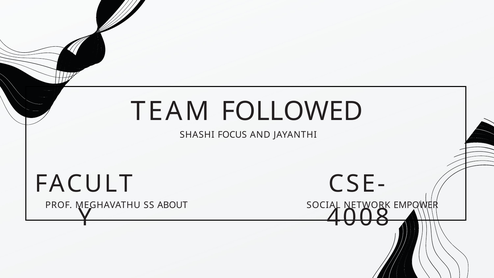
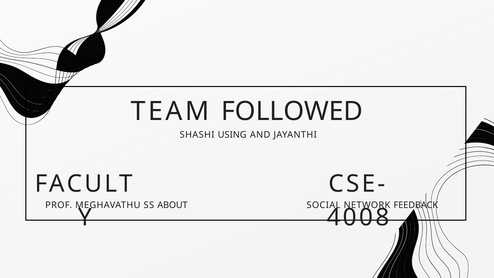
FOCUS: FOCUS -> USING
EMPOWER: EMPOWER -> FEEDBACK
